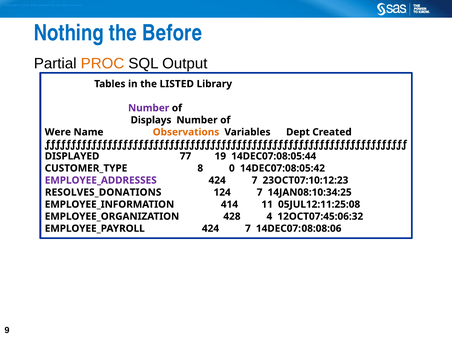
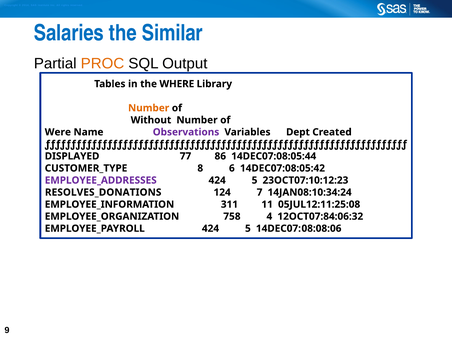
Nothing: Nothing -> Salaries
Before: Before -> Similar
LISTED: LISTED -> WHERE
Number at (149, 108) colour: purple -> orange
Displays: Displays -> Without
Observations colour: orange -> purple
19: 19 -> 86
0: 0 -> 6
7 at (255, 180): 7 -> 5
14JAN08:10:34:25: 14JAN08:10:34:25 -> 14JAN08:10:34:24
414: 414 -> 311
428: 428 -> 758
12OCT07:45:06:32: 12OCT07:45:06:32 -> 12OCT07:84:06:32
EMPLOYEE_PAYROLL 424 7: 7 -> 5
